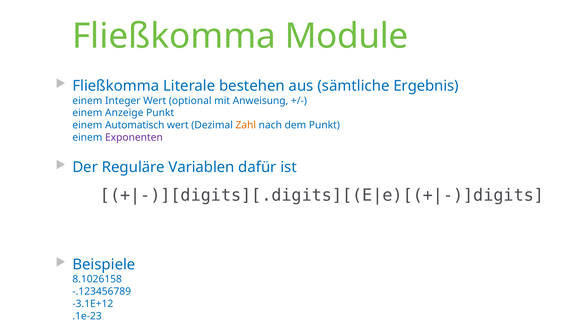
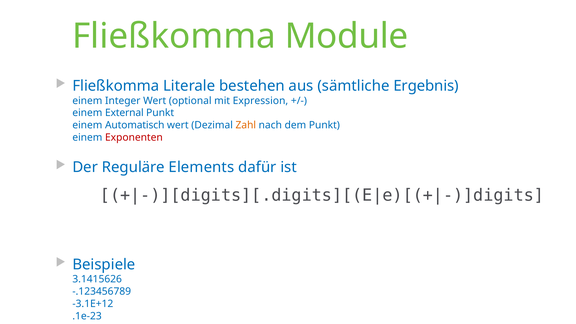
Anweisung: Anweisung -> Expression
Anzeige: Anzeige -> External
Exponenten colour: purple -> red
Variablen: Variablen -> Elements
8.1026158: 8.1026158 -> 3.1415626
